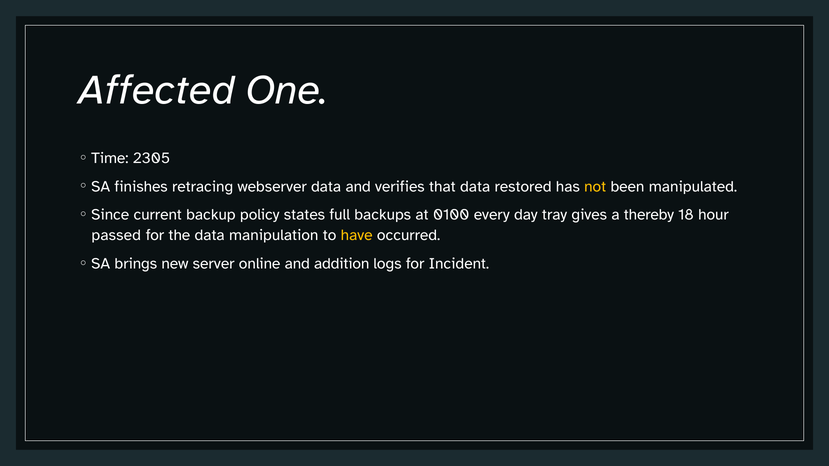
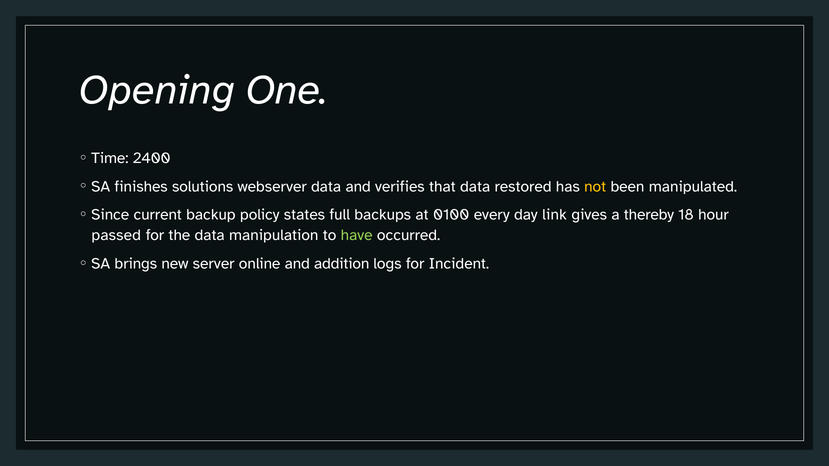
Affected: Affected -> Opening
2305: 2305 -> 2400
retracing: retracing -> solutions
tray: tray -> link
have colour: yellow -> light green
